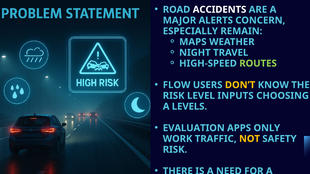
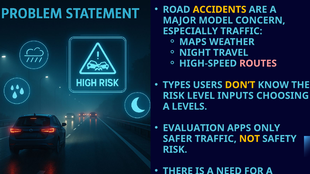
ACCIDENTS colour: white -> yellow
ALERTS: ALERTS -> MODEL
ESPECIALLY REMAIN: REMAIN -> TRAFFIC
ROUTES colour: light green -> pink
FLOW: FLOW -> TYPES
WORK: WORK -> SAFER
